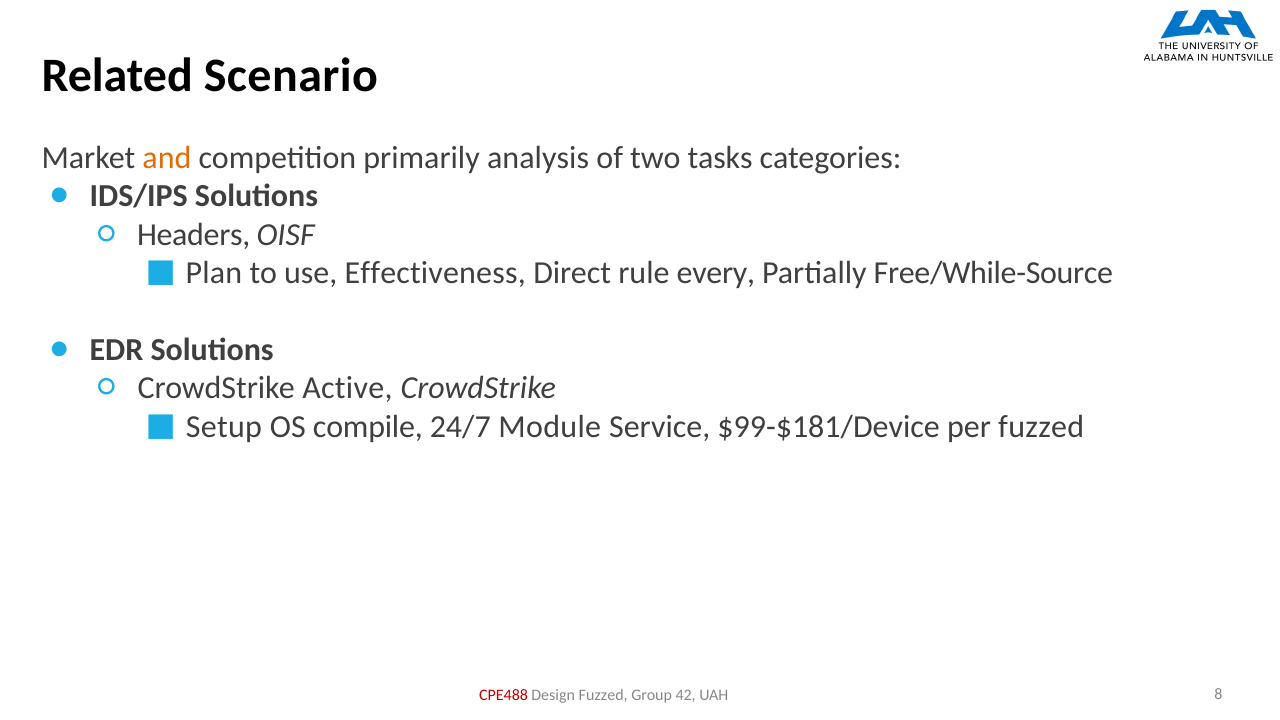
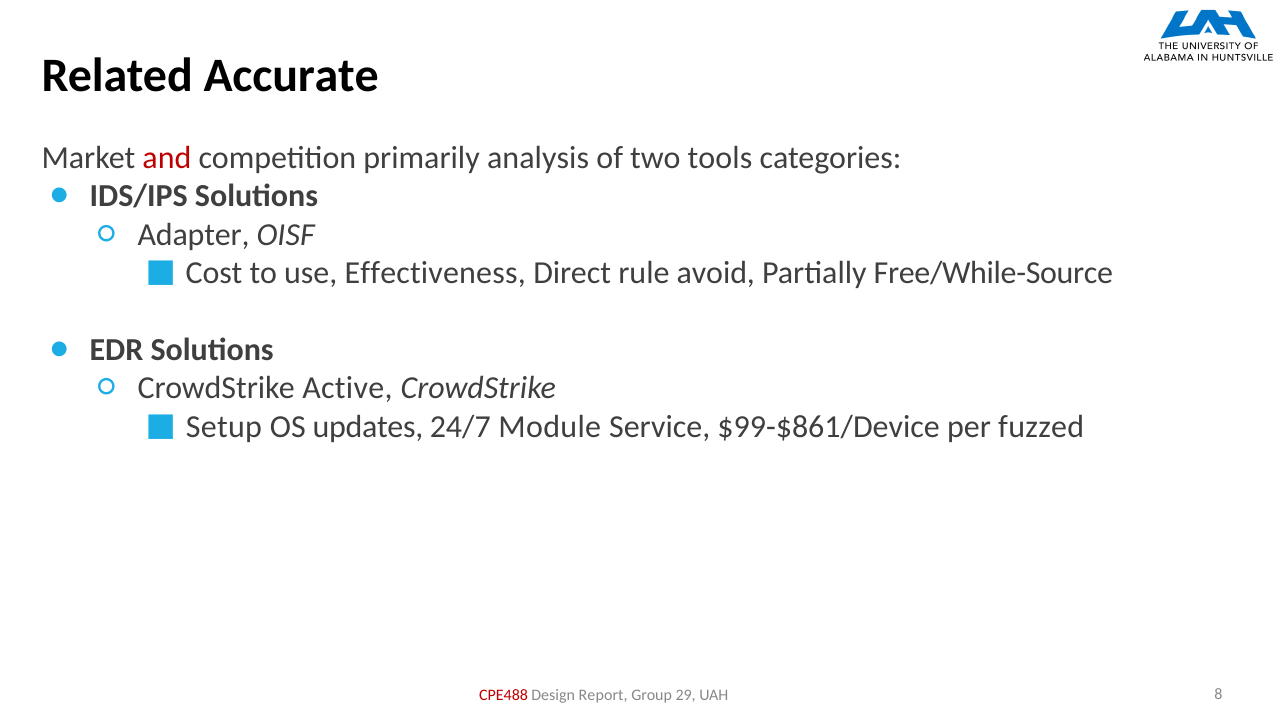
Scenario: Scenario -> Accurate
and colour: orange -> red
tasks: tasks -> tools
Headers: Headers -> Adapter
Plan: Plan -> Cost
every: every -> avoid
compile: compile -> updates
$99-$181/Device: $99-$181/Device -> $99-$861/Device
Design Fuzzed: Fuzzed -> Report
42: 42 -> 29
